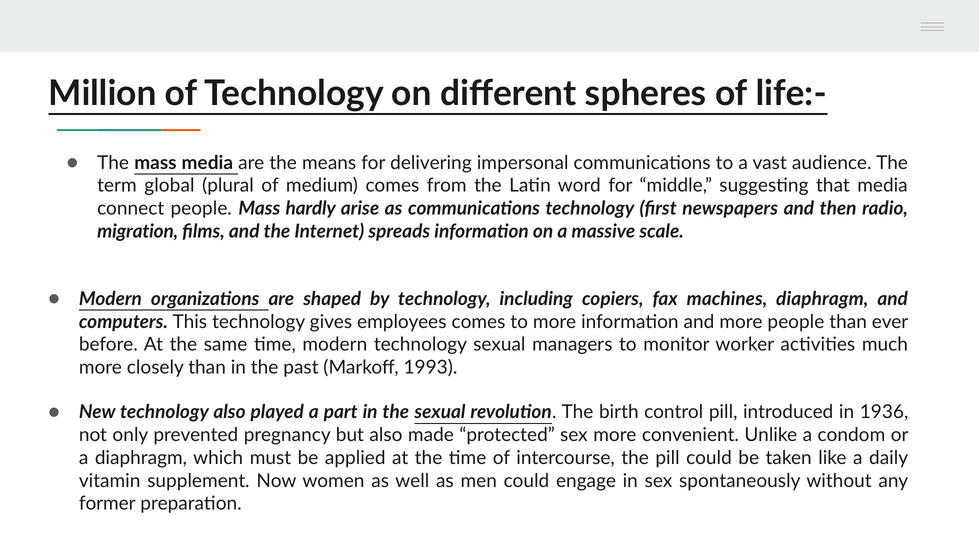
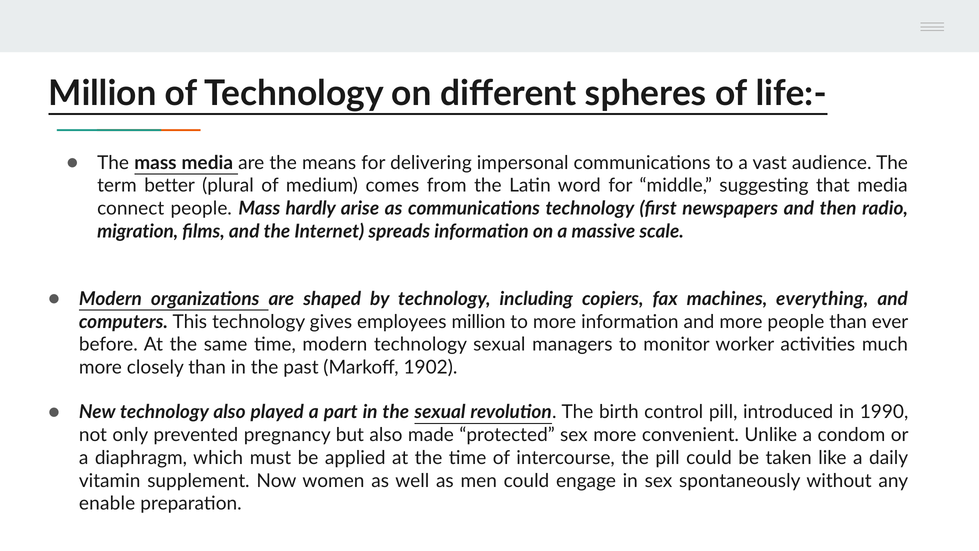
global: global -> better
machines diaphragm: diaphragm -> everything
employees comes: comes -> million
1993: 1993 -> 1902
1936: 1936 -> 1990
former: former -> enable
